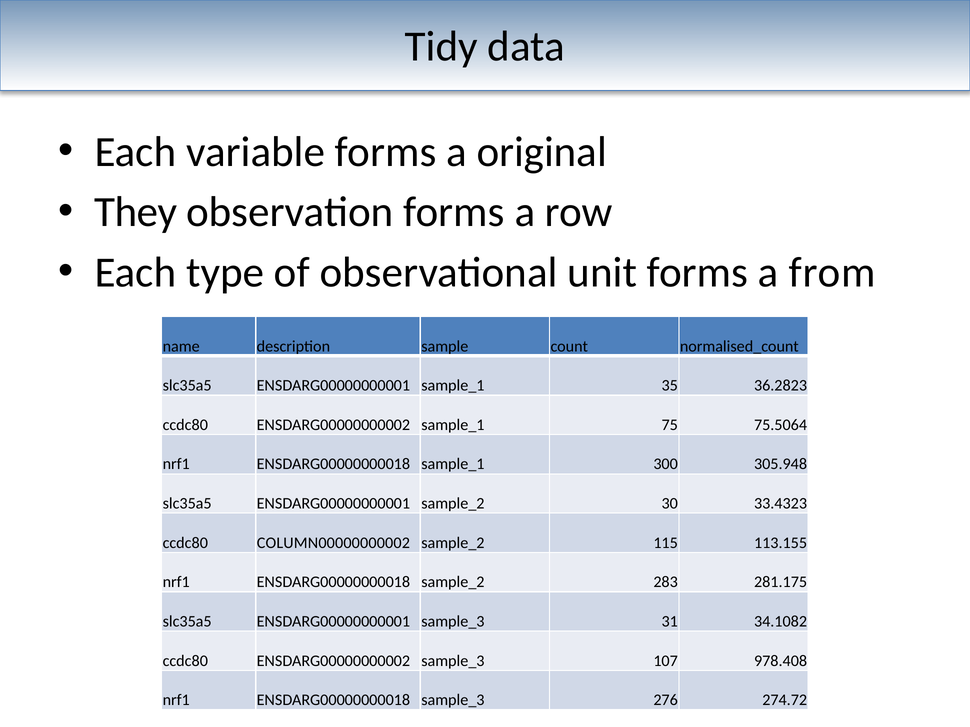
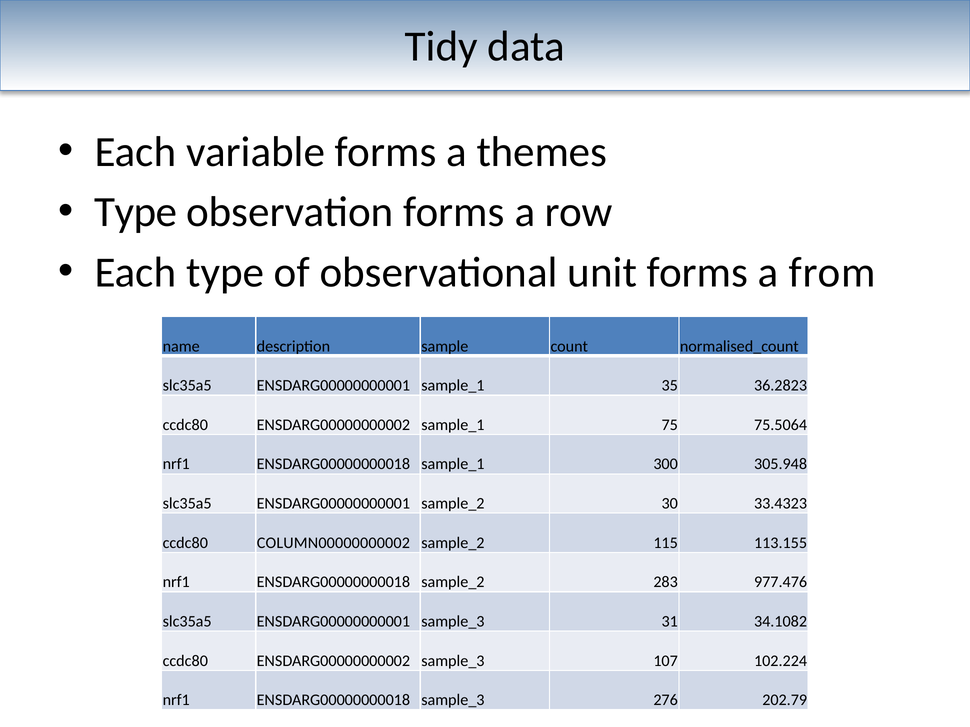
original: original -> themes
They at (136, 212): They -> Type
281.175: 281.175 -> 977.476
978.408: 978.408 -> 102.224
274.72: 274.72 -> 202.79
